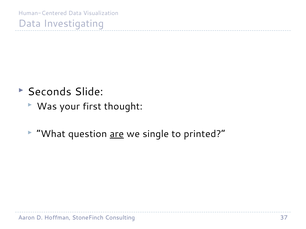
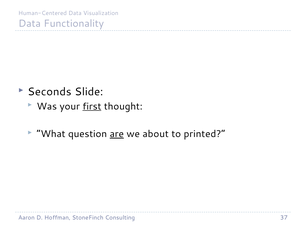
Investigating: Investigating -> Functionality
first underline: none -> present
single: single -> about
